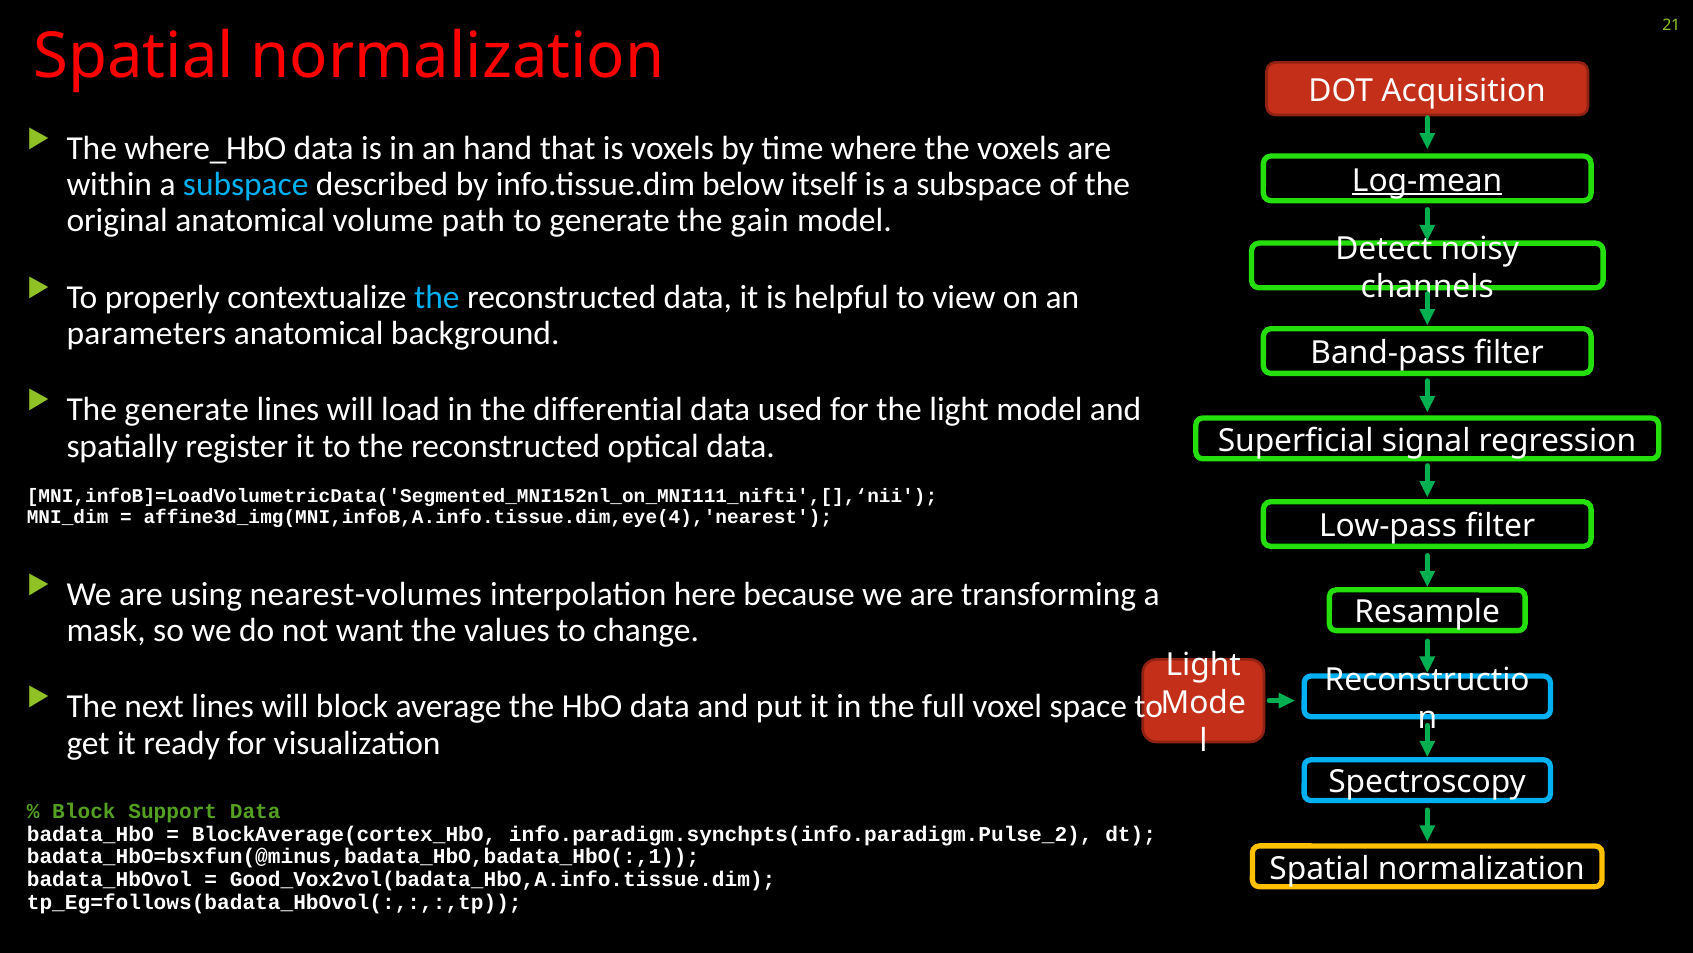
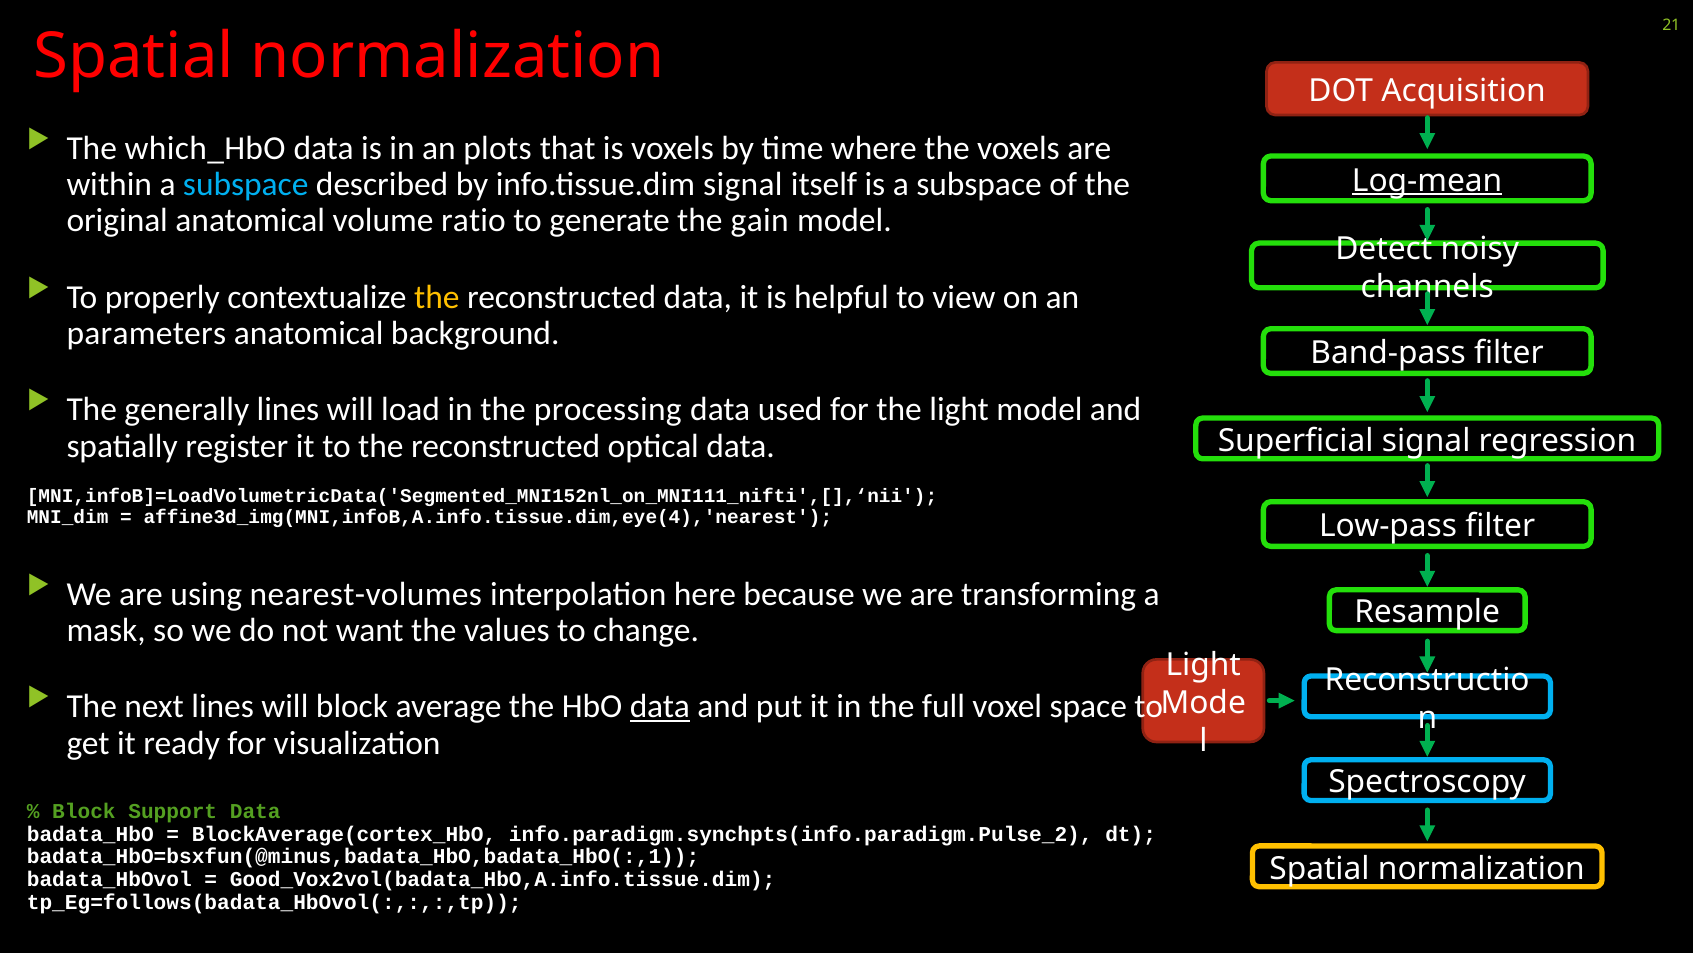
where_HbO: where_HbO -> which_HbO
hand: hand -> plots
info.tissue.dim below: below -> signal
path: path -> ratio
the at (437, 297) colour: light blue -> yellow
The generate: generate -> generally
differential: differential -> processing
data at (660, 706) underline: none -> present
